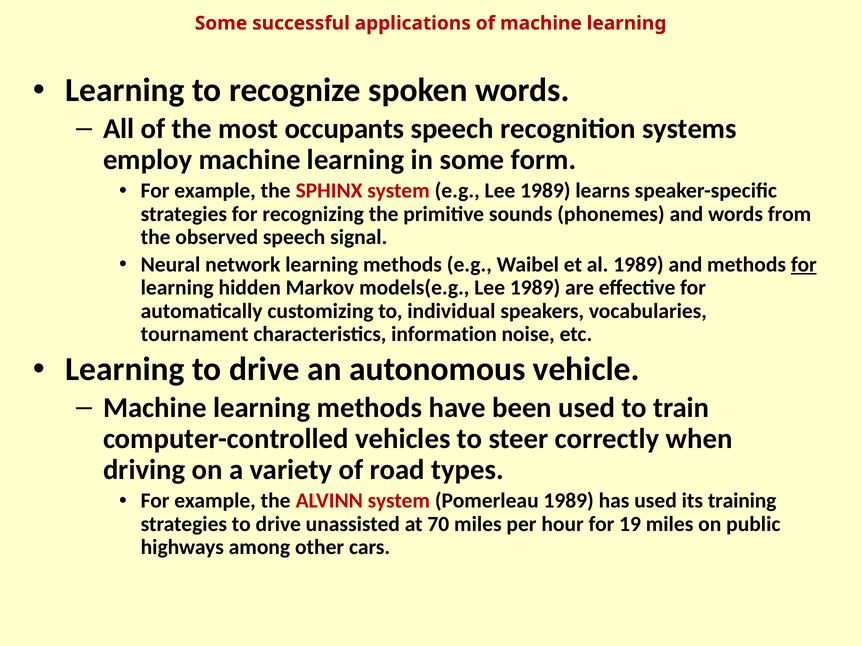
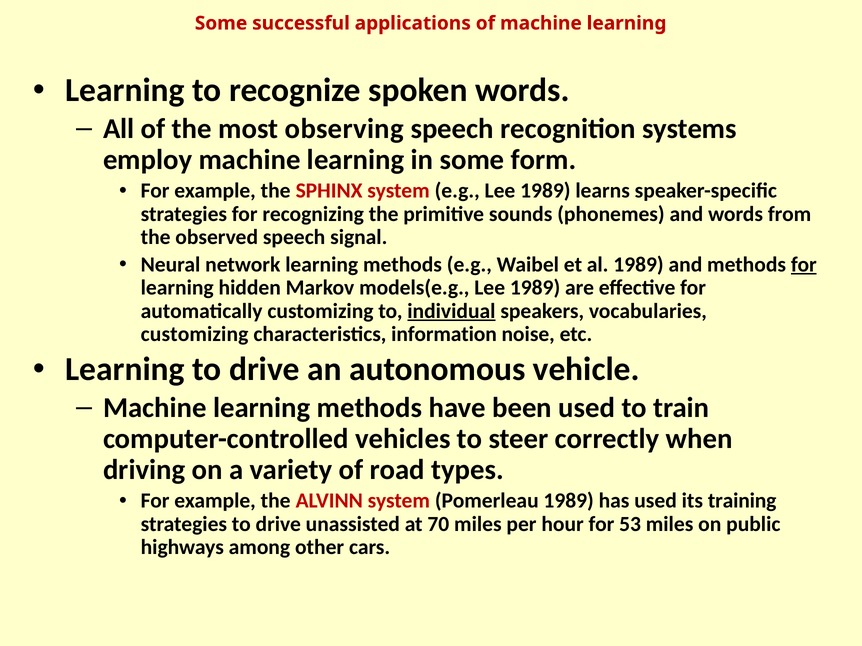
occupants: occupants -> observing
individual underline: none -> present
tournament at (195, 335): tournament -> customizing
19: 19 -> 53
